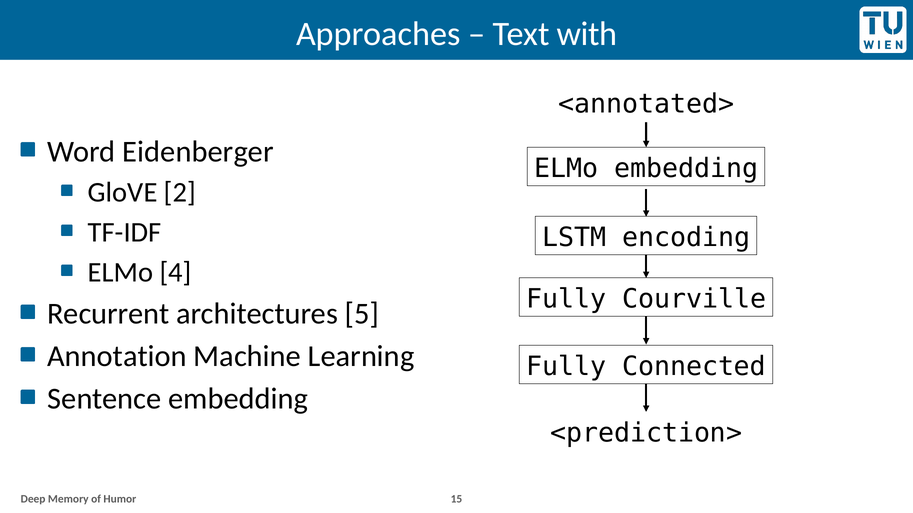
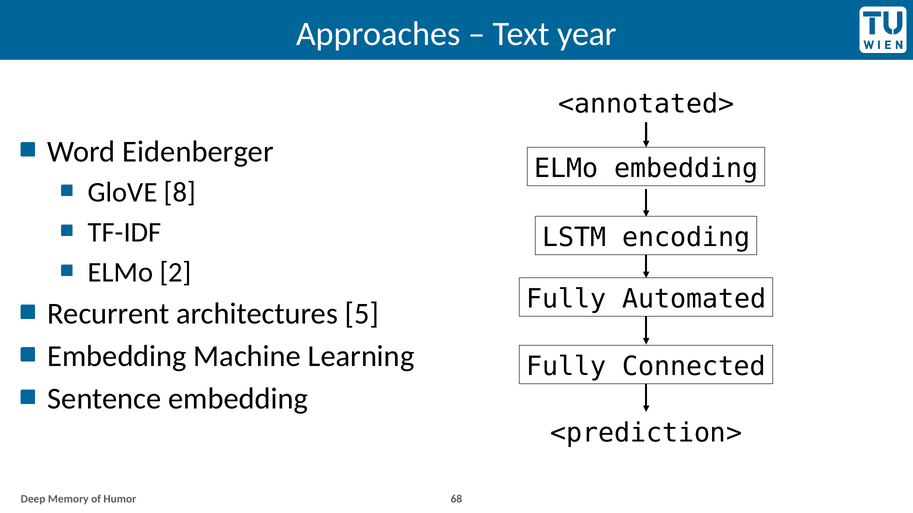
with: with -> year
2: 2 -> 8
4: 4 -> 2
Courville: Courville -> Automated
Annotation at (117, 357): Annotation -> Embedding
15: 15 -> 68
